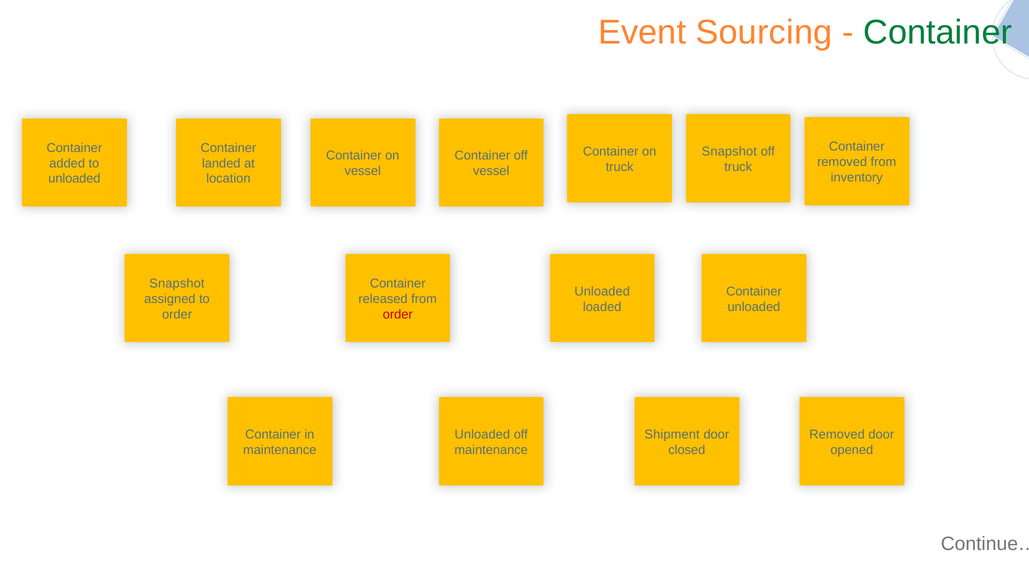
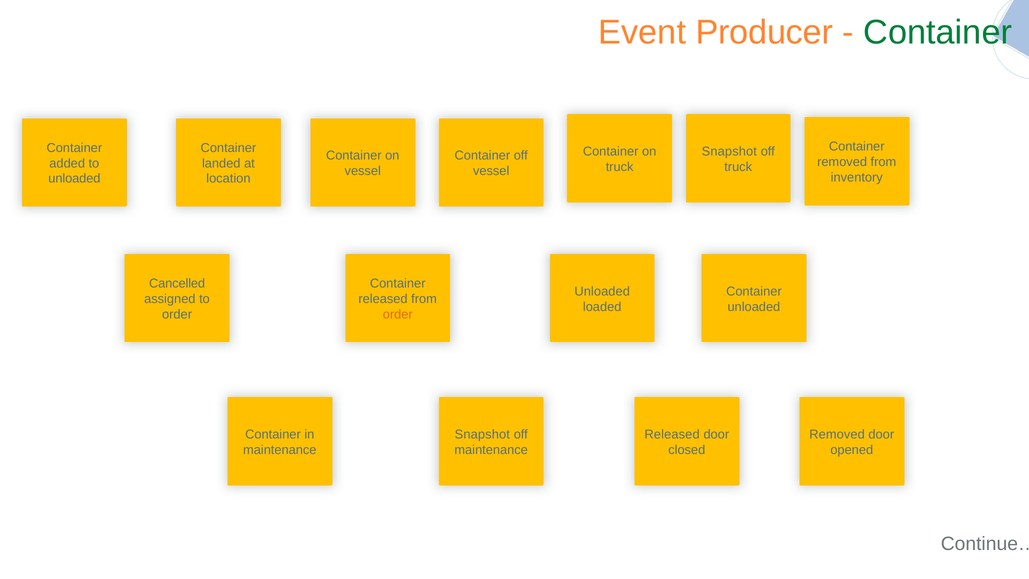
Sourcing: Sourcing -> Producer
Snapshot at (177, 284): Snapshot -> Cancelled
order at (398, 314) colour: red -> orange
Unloaded at (482, 434): Unloaded -> Snapshot
Shipment at (672, 434): Shipment -> Released
